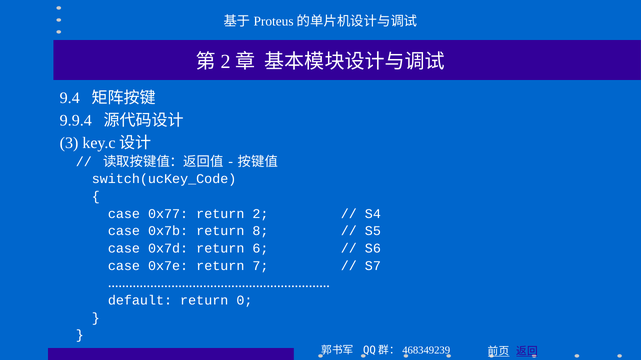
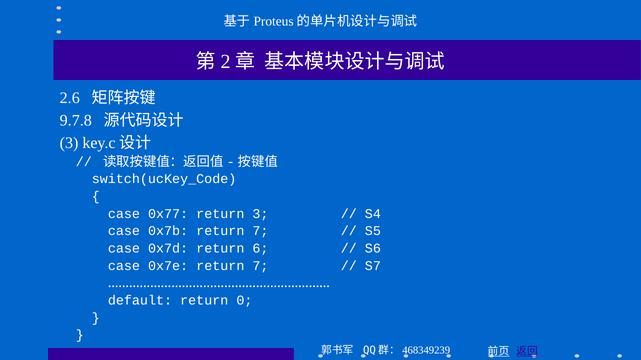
9.4: 9.4 -> 2.6
9.9.4: 9.9.4 -> 9.7.8
return 2: 2 -> 3
0x7b return 8: 8 -> 7
